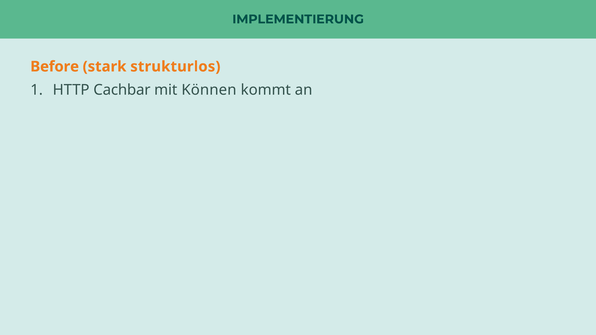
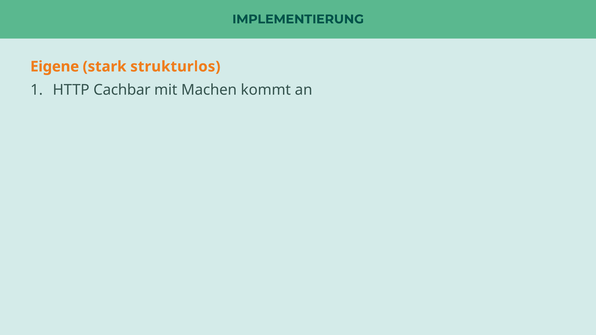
Before: Before -> Eigene
Können: Können -> Machen
